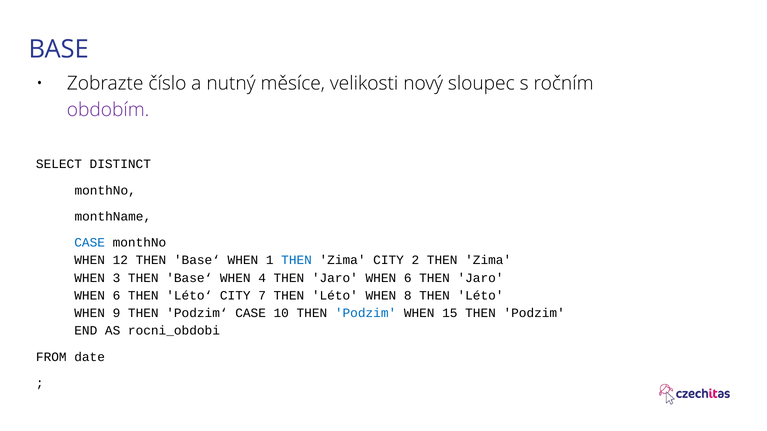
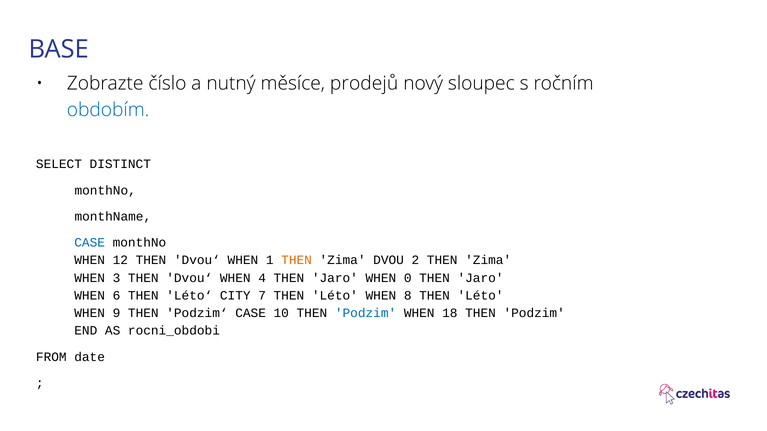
velikosti: velikosti -> prodejů
obdobím colour: purple -> blue
12 THEN Base‘: Base‘ -> Dvou‘
THEN at (297, 260) colour: blue -> orange
Zima CITY: CITY -> DVOU
3 THEN Base‘: Base‘ -> Dvou‘
6 at (408, 278): 6 -> 0
15: 15 -> 18
